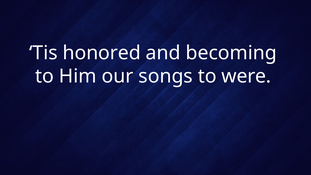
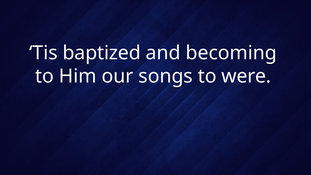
honored: honored -> baptized
